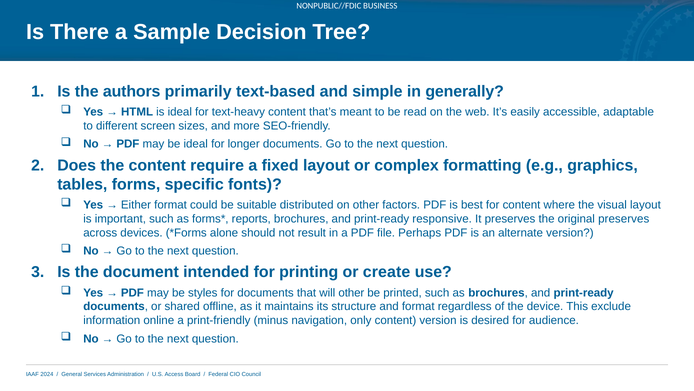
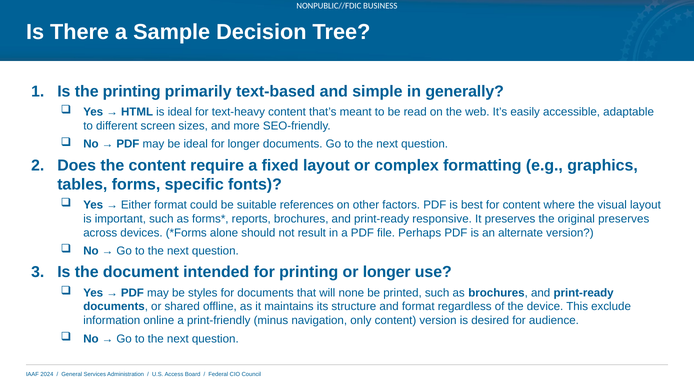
the authors: authors -> printing
distributed: distributed -> references
or create: create -> longer
will other: other -> none
